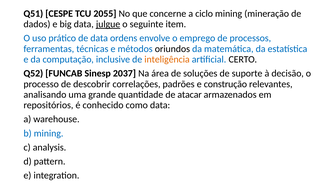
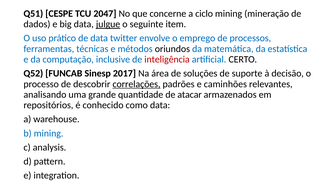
2055: 2055 -> 2047
ordens: ordens -> twitter
inteligência colour: orange -> red
2037: 2037 -> 2017
correlações underline: none -> present
construção: construção -> caminhões
